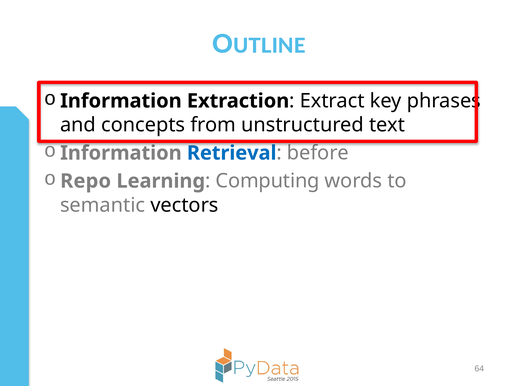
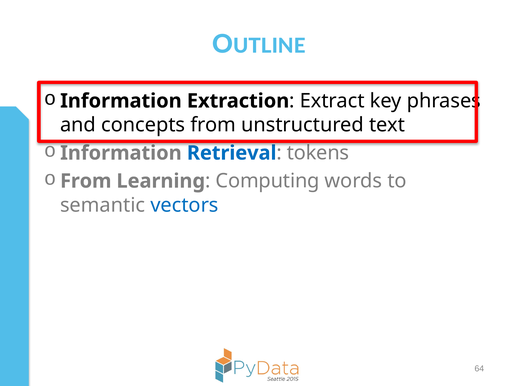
before: before -> tokens
Repo at (86, 181): Repo -> From
vectors colour: black -> blue
